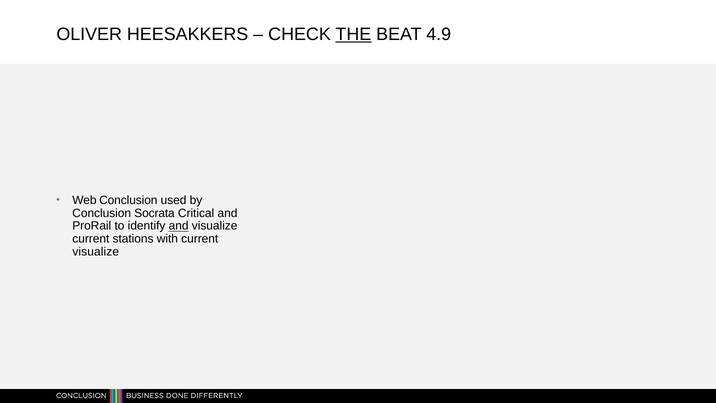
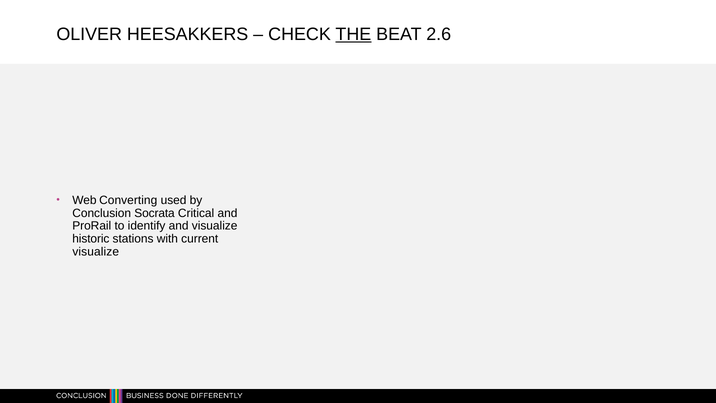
4.9: 4.9 -> 2.6
Web Conclusion: Conclusion -> Converting
and at (179, 226) underline: present -> none
current at (91, 239): current -> historic
